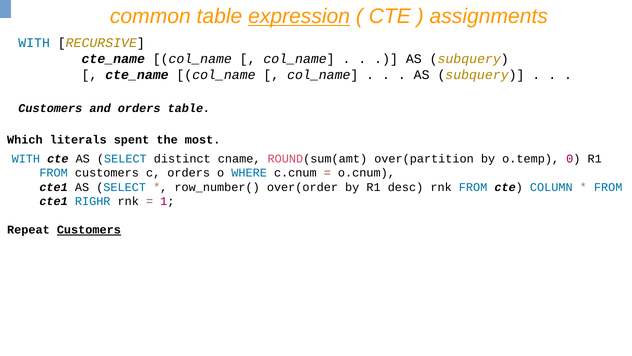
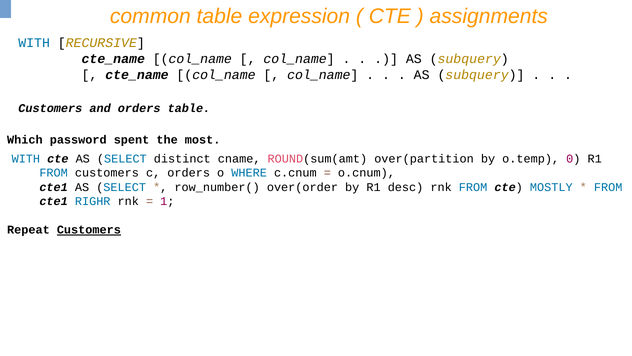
expression underline: present -> none
literals: literals -> password
COLUMN: COLUMN -> MOSTLY
